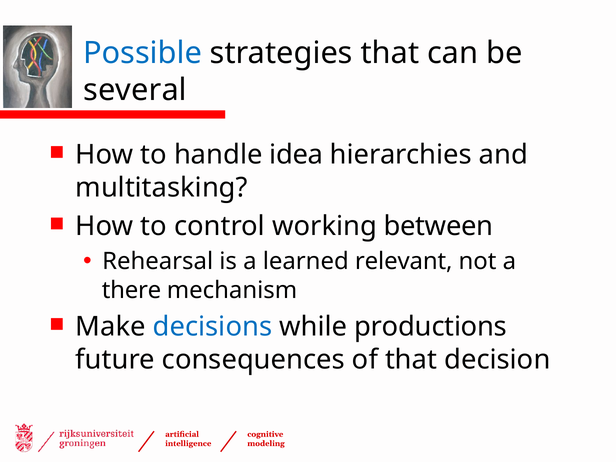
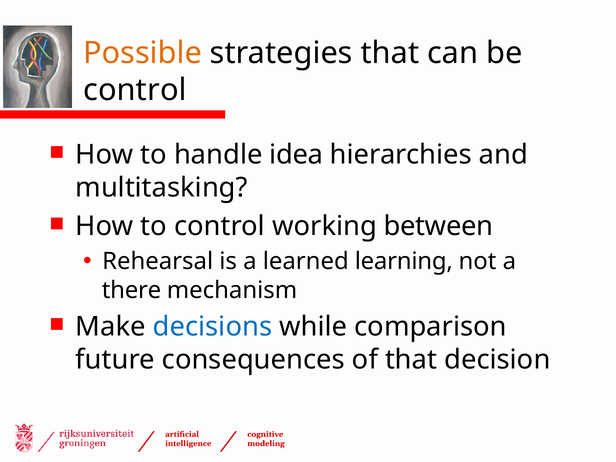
Possible colour: blue -> orange
several at (135, 90): several -> control
relevant: relevant -> learning
productions: productions -> comparison
